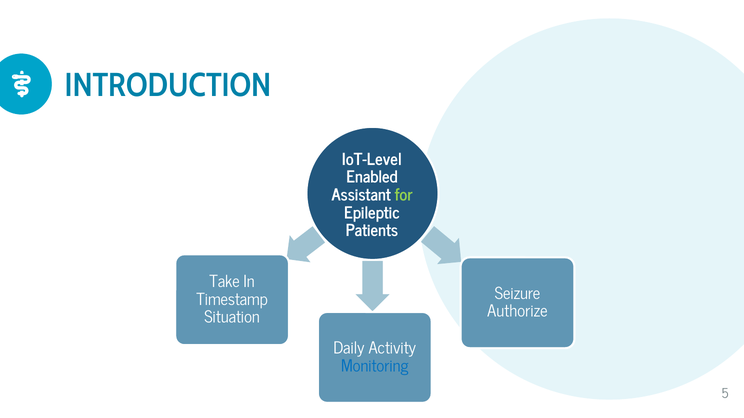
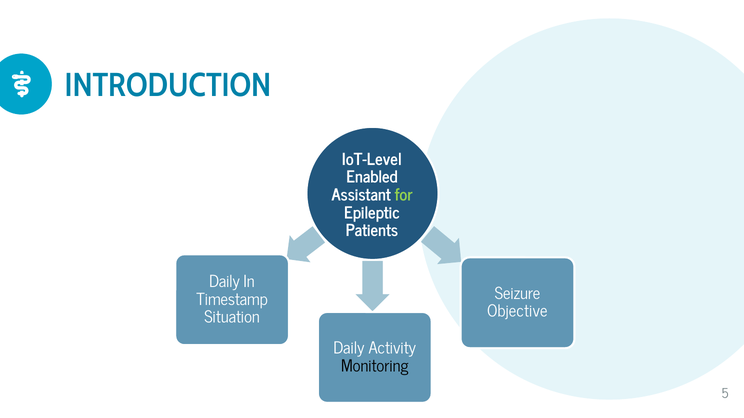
Take at (225, 282): Take -> Daily
Authorize: Authorize -> Objective
Monitoring colour: blue -> black
